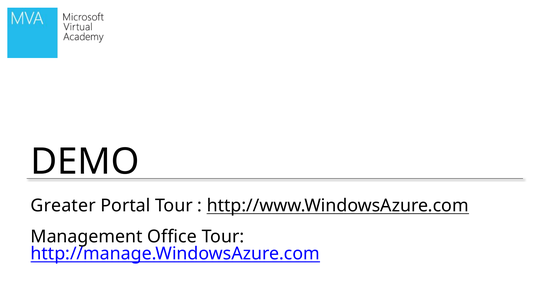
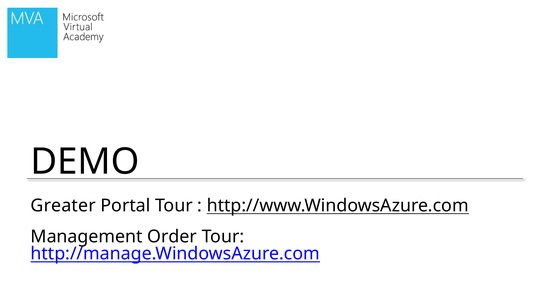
Office: Office -> Order
